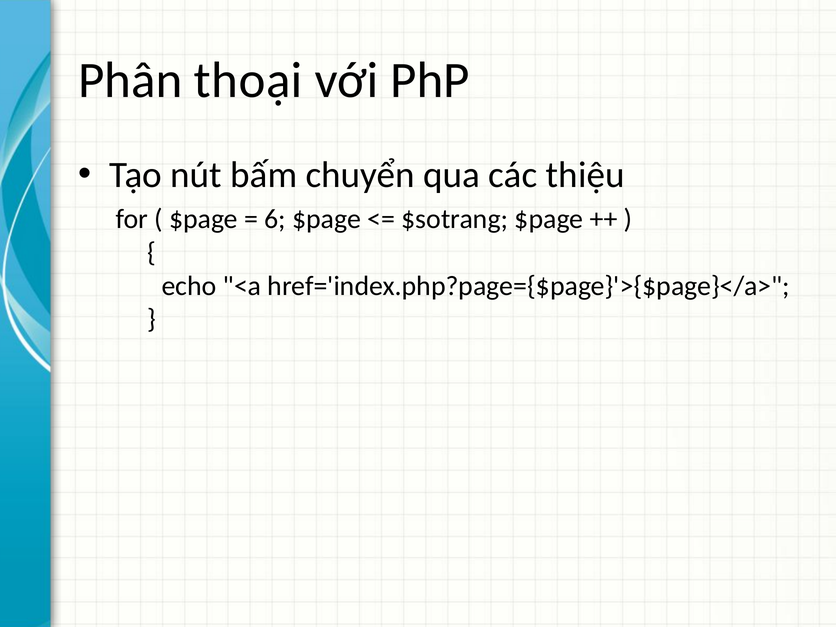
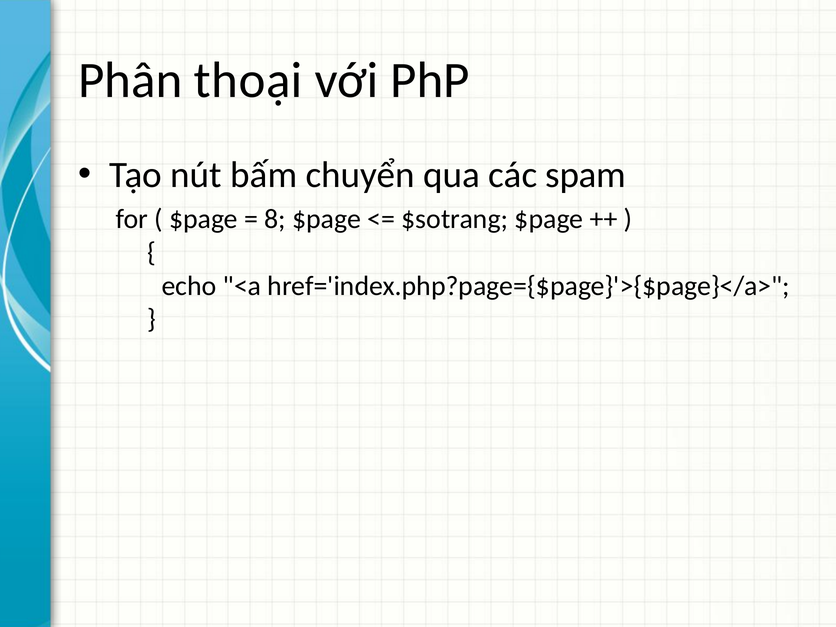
thiệu: thiệu -> spam
6: 6 -> 8
